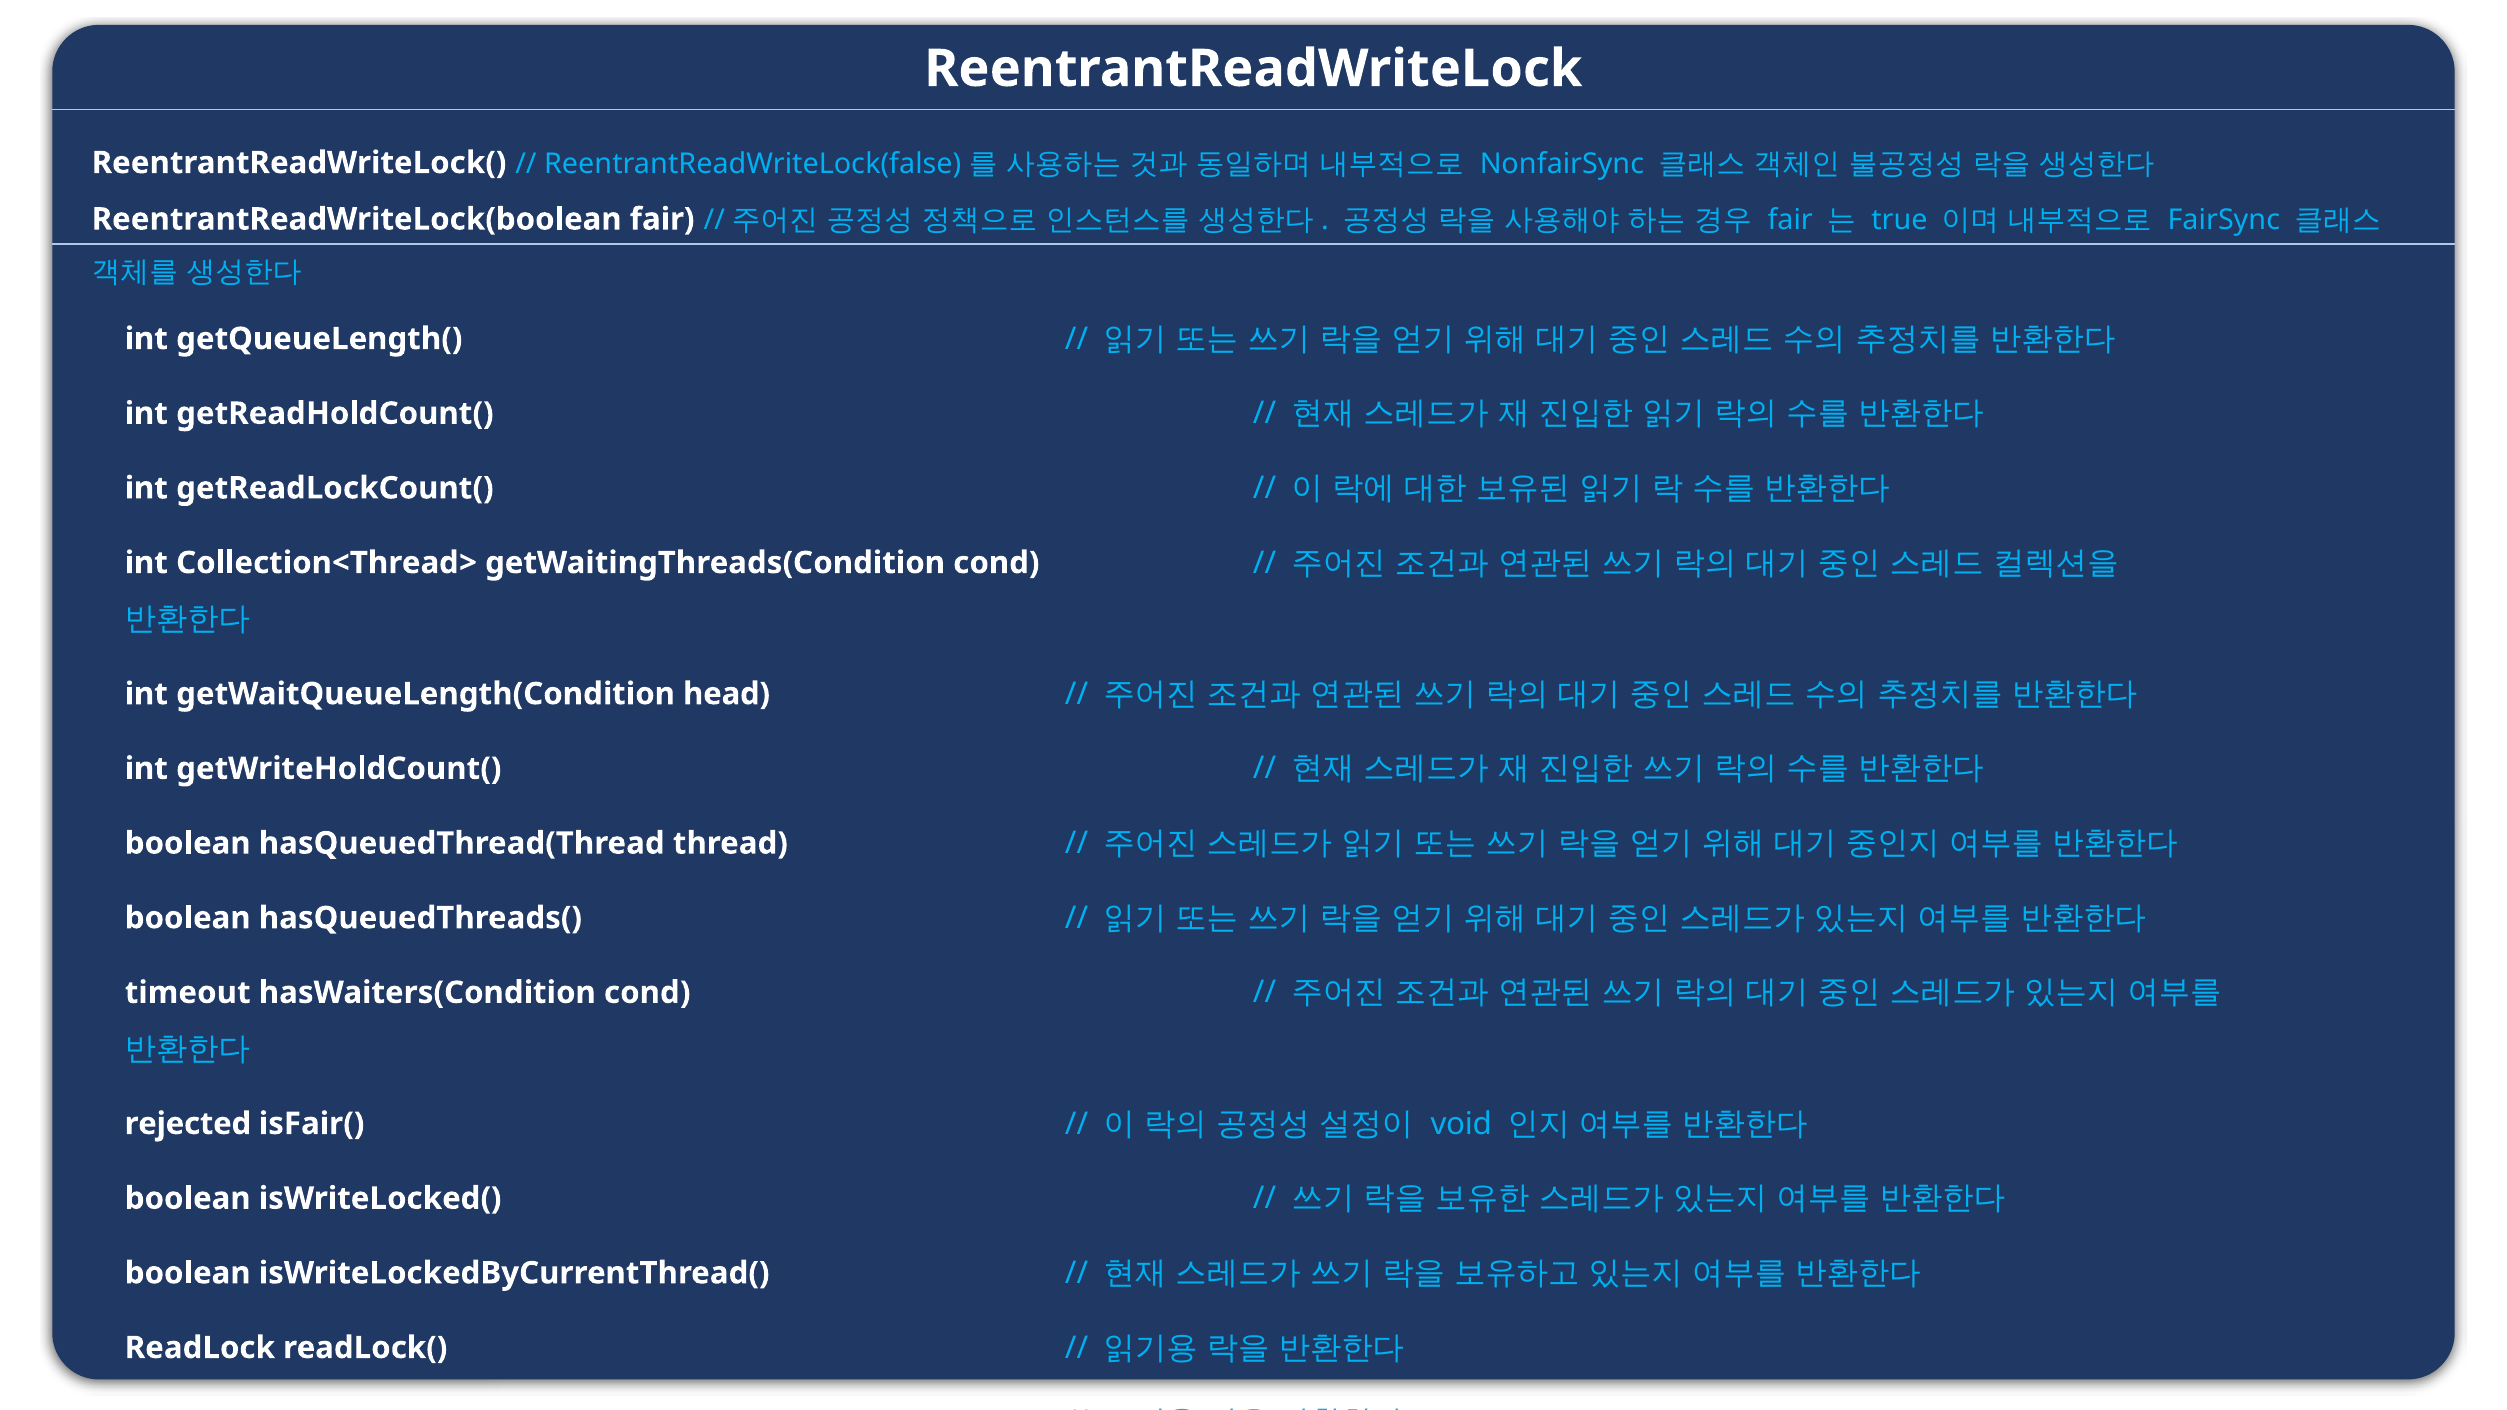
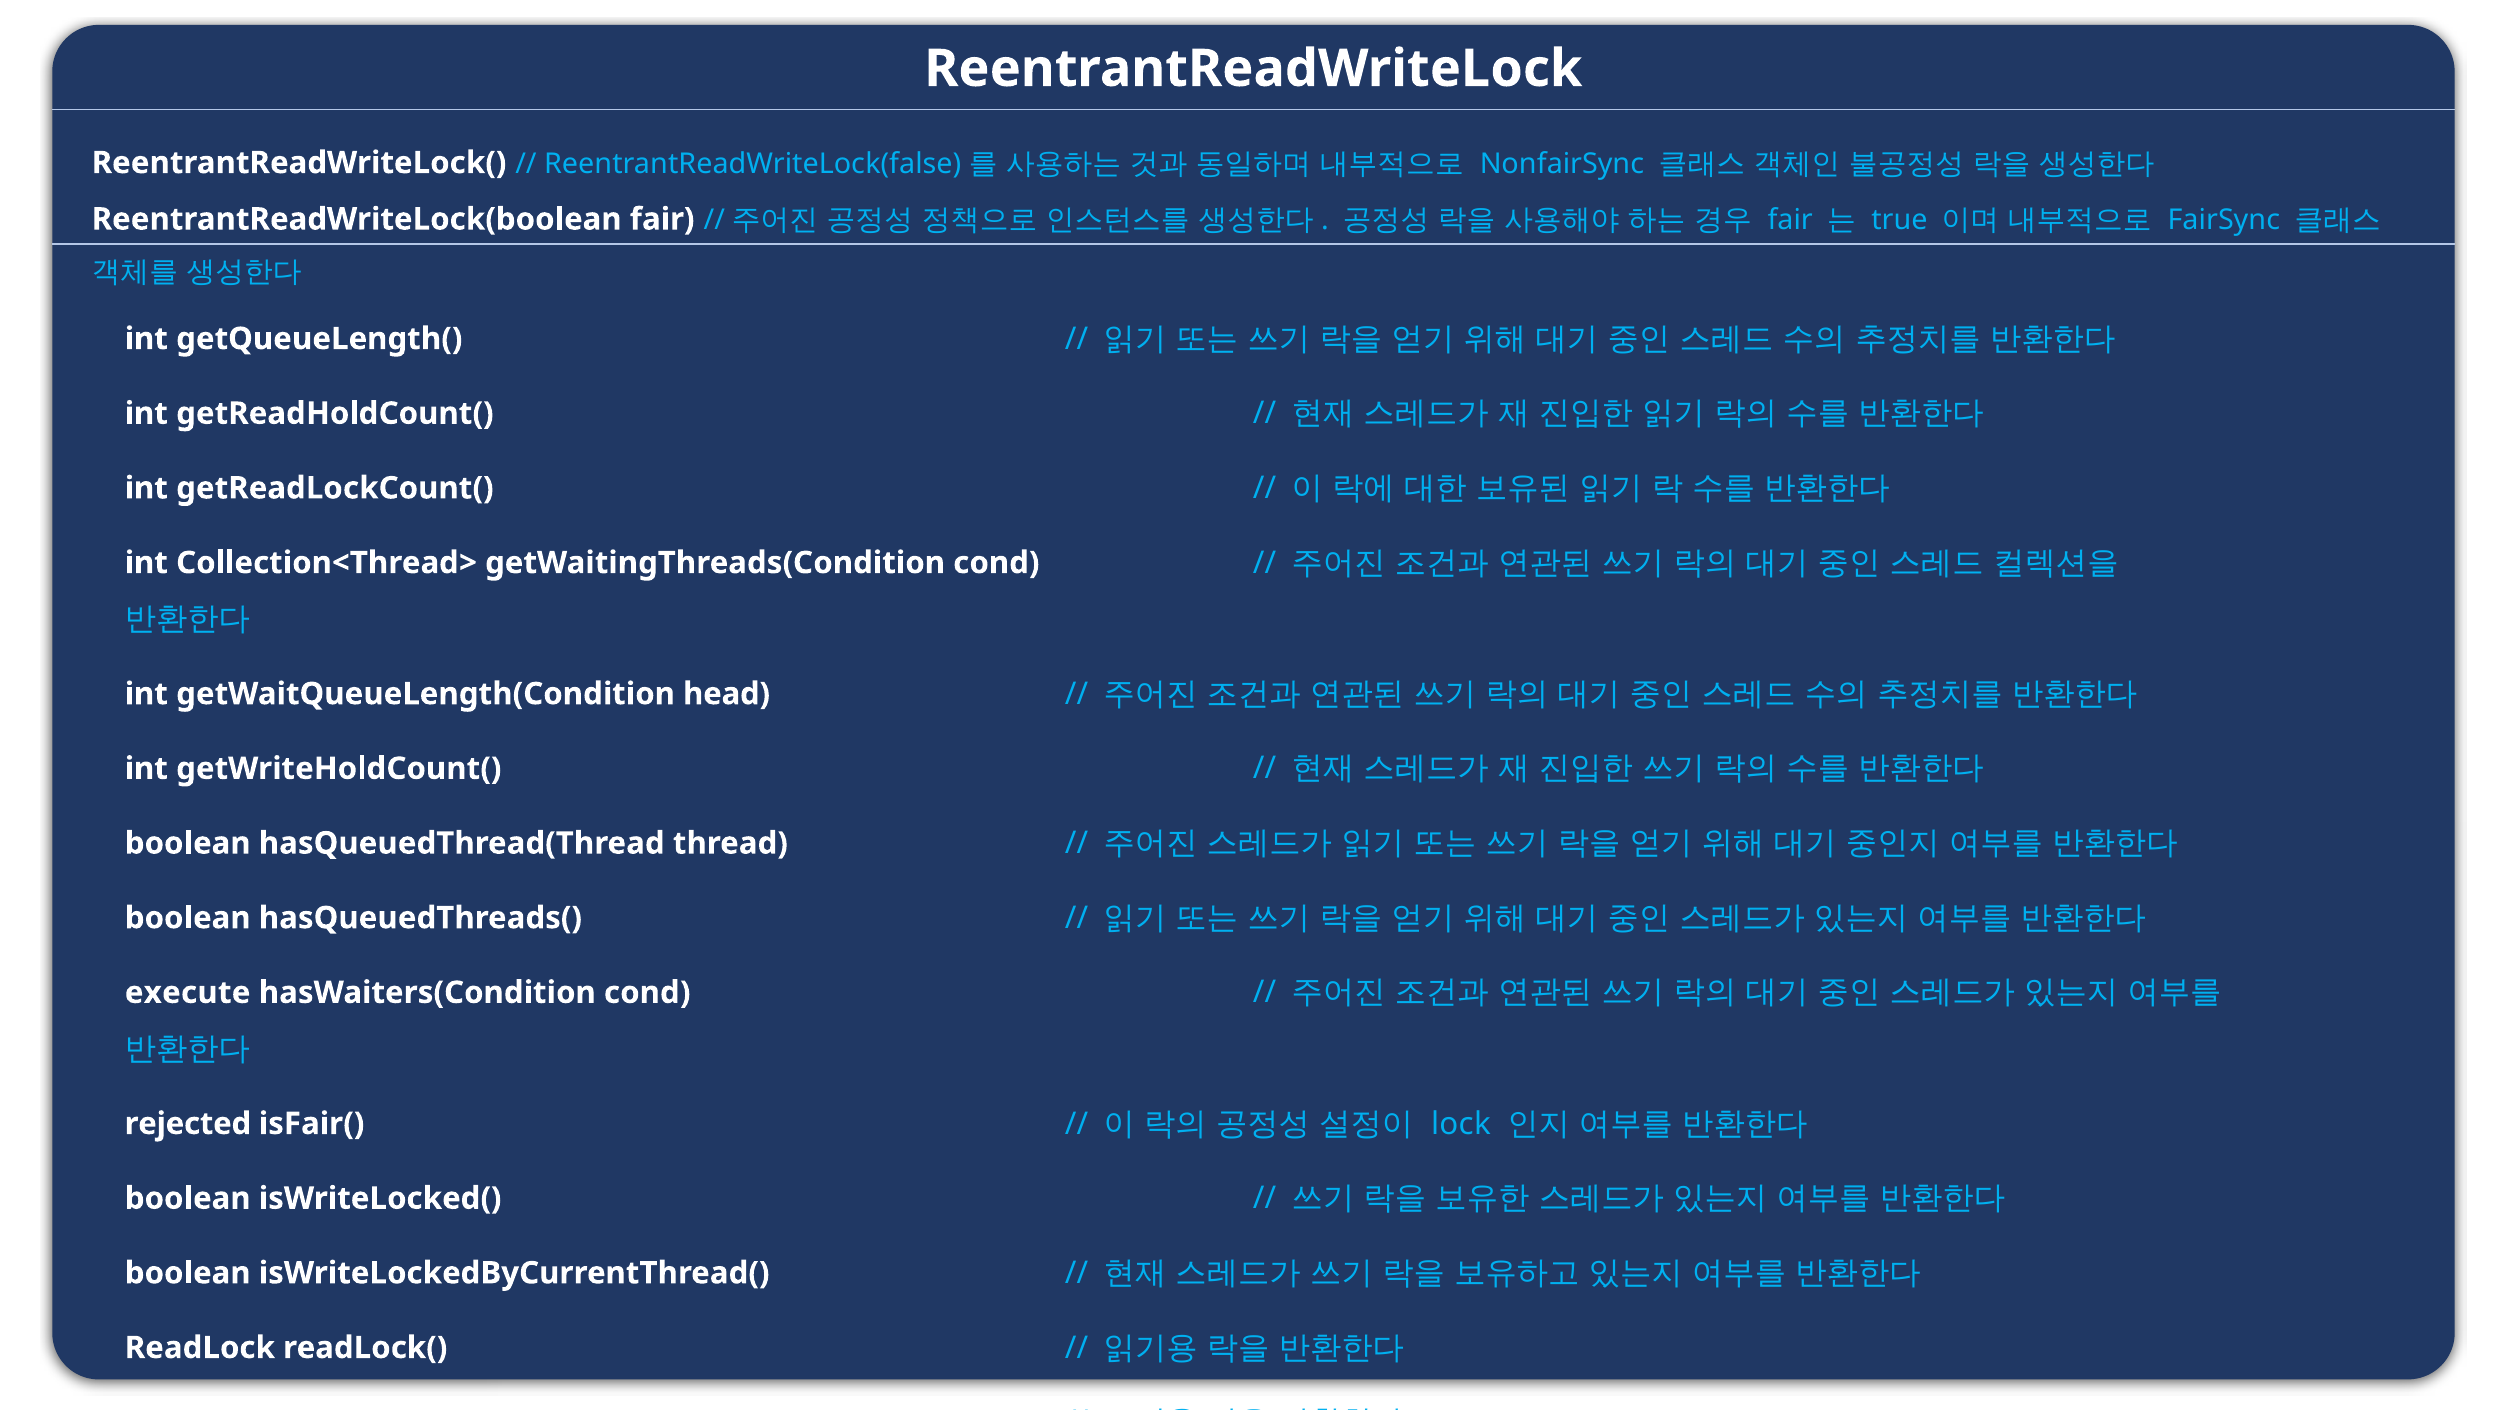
timeout: timeout -> execute
void: void -> lock
